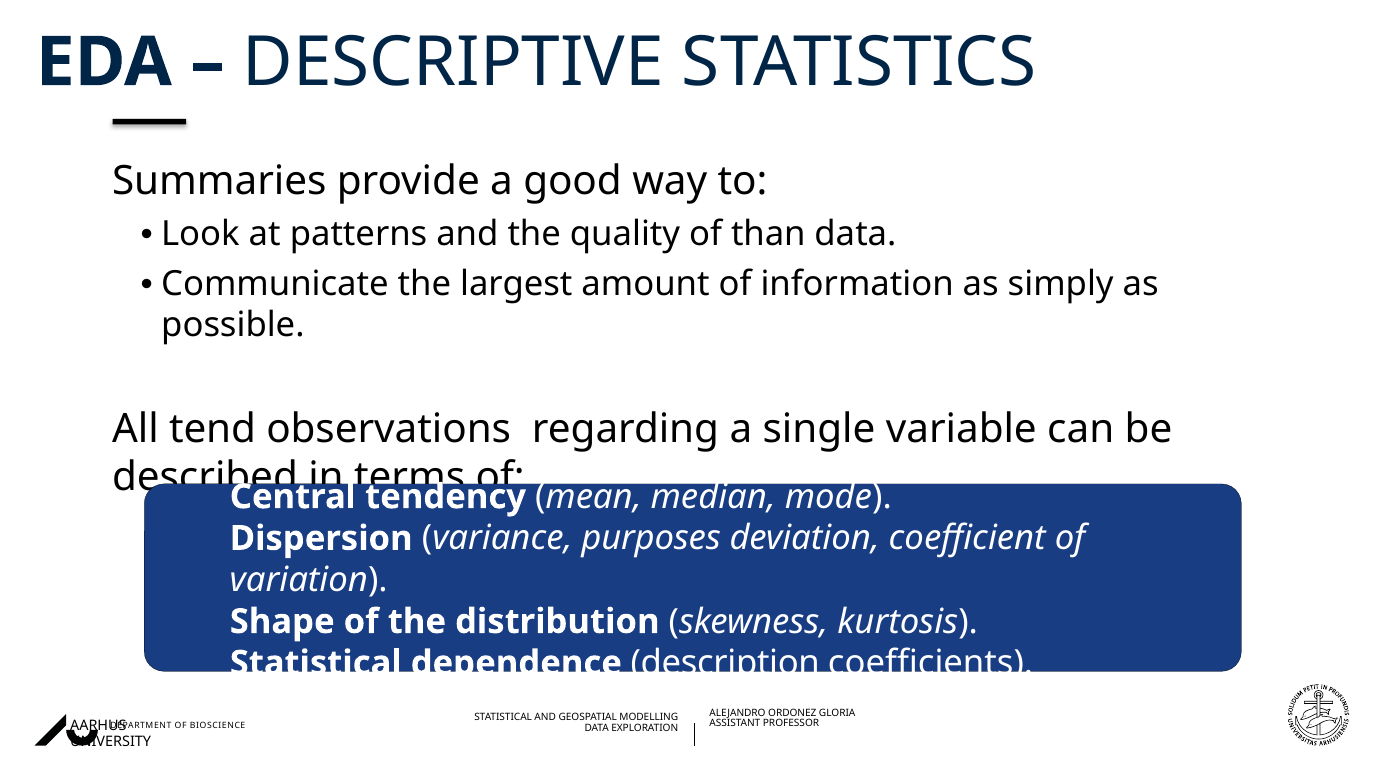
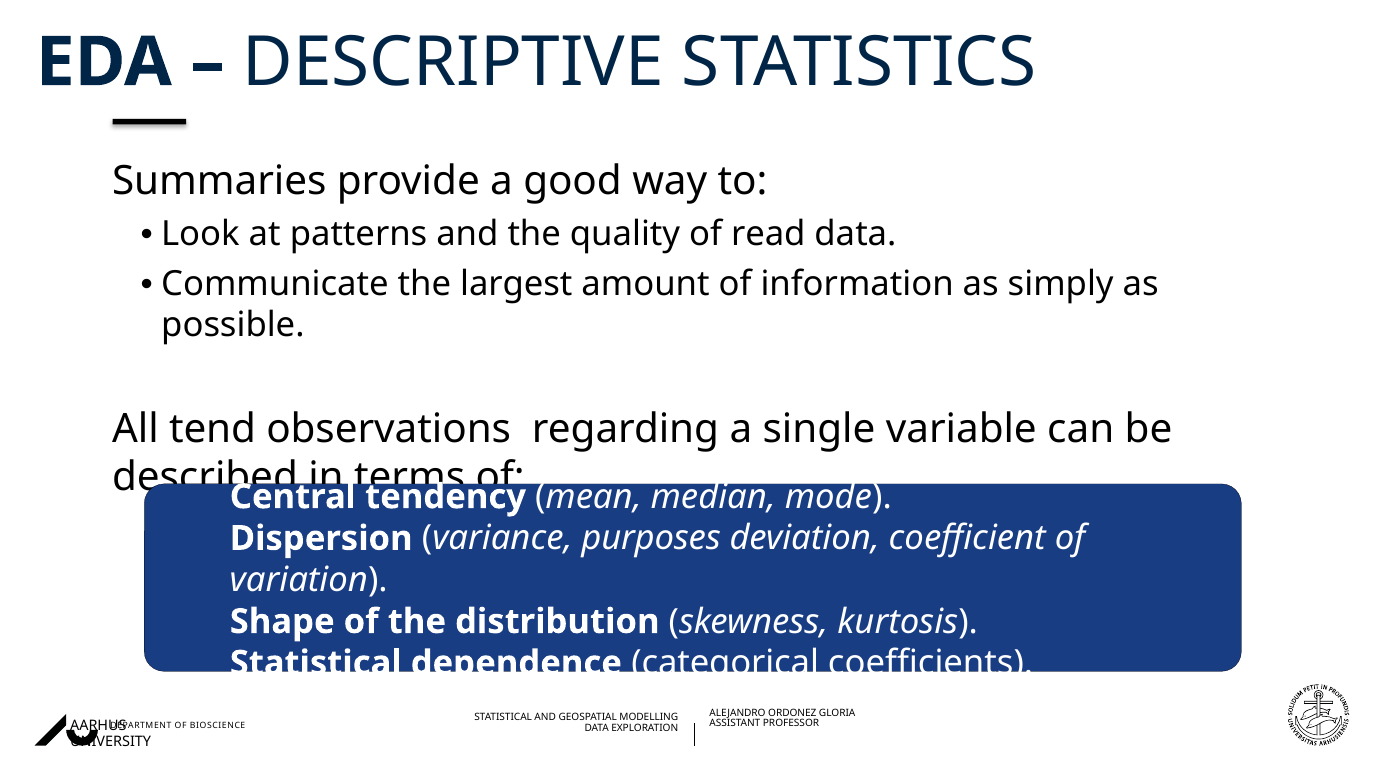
than: than -> read
description: description -> categorical
